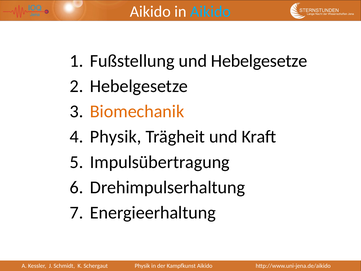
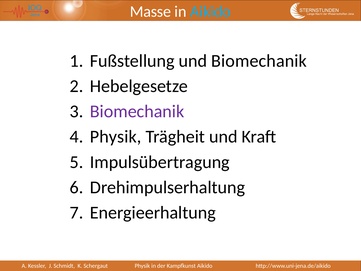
Aikido at (150, 11): Aikido -> Masse
und Hebelgesetze: Hebelgesetze -> Biomechanik
Biomechanik at (137, 111) colour: orange -> purple
